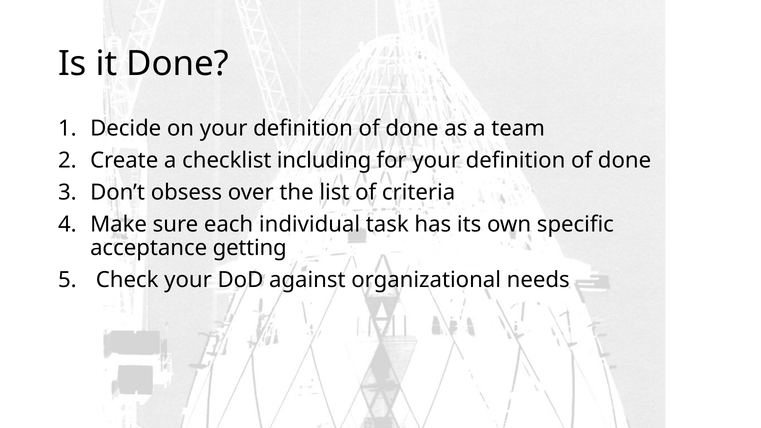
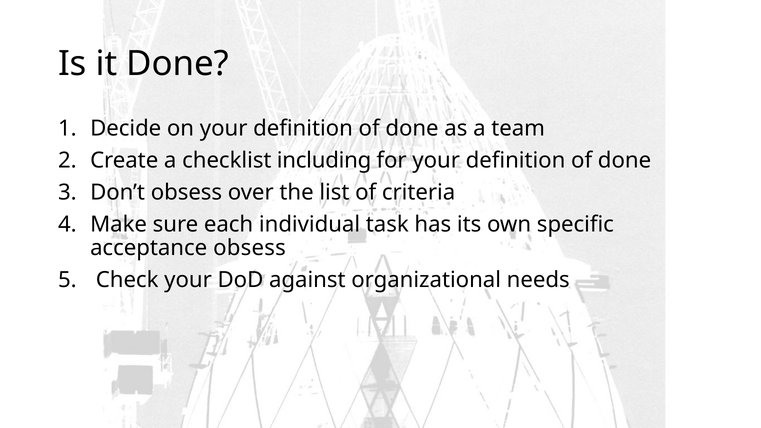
acceptance getting: getting -> obsess
